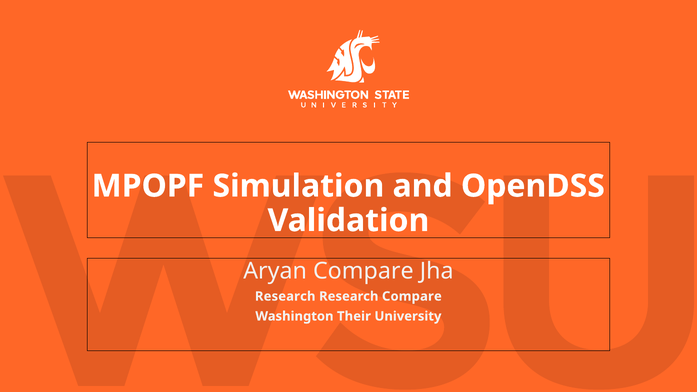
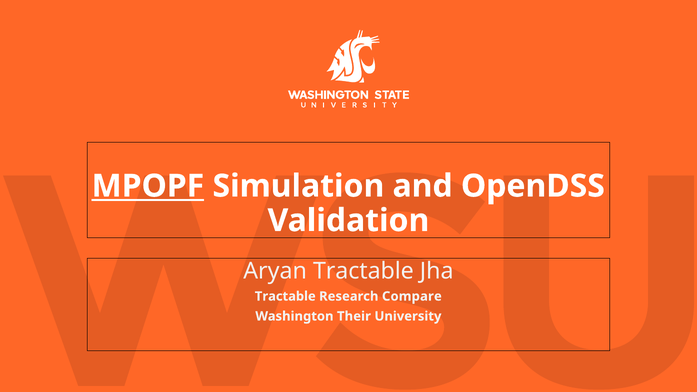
MPOPF underline: none -> present
Aryan Compare: Compare -> Tractable
Research at (285, 296): Research -> Tractable
